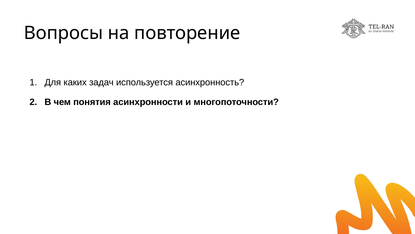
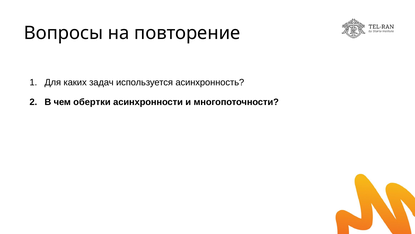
понятия: понятия -> обертки
